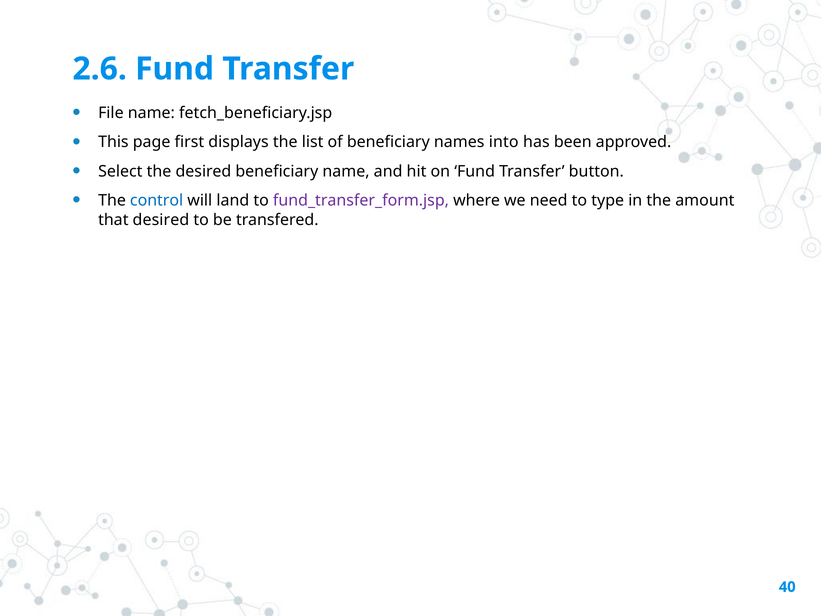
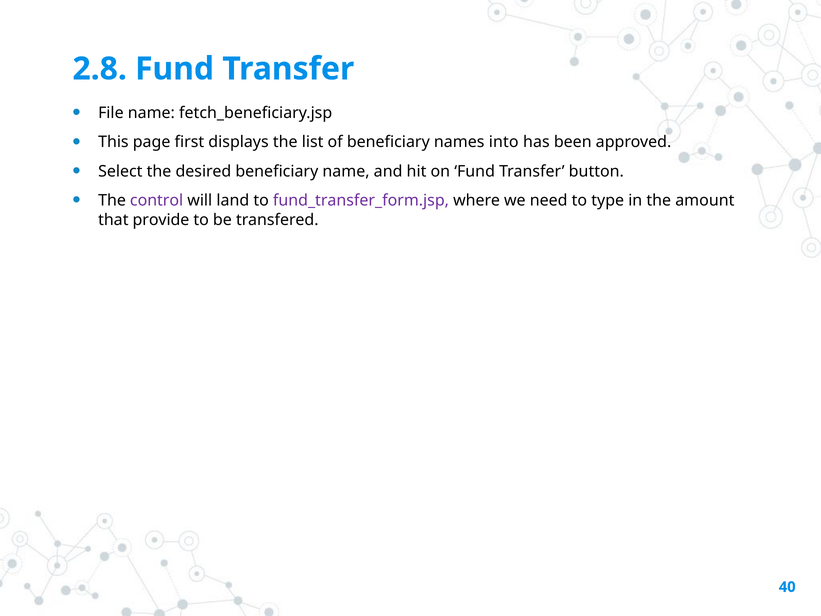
2.6: 2.6 -> 2.8
control colour: blue -> purple
that desired: desired -> provide
